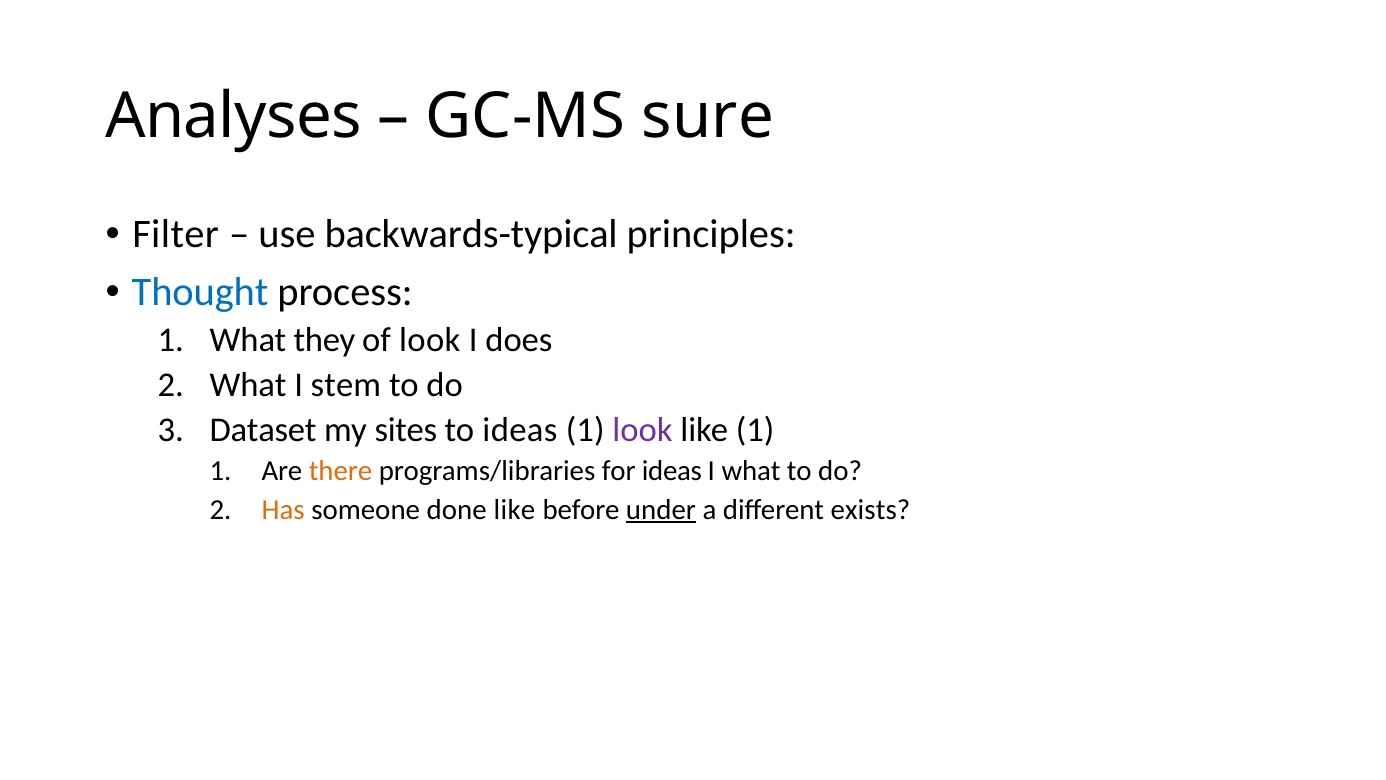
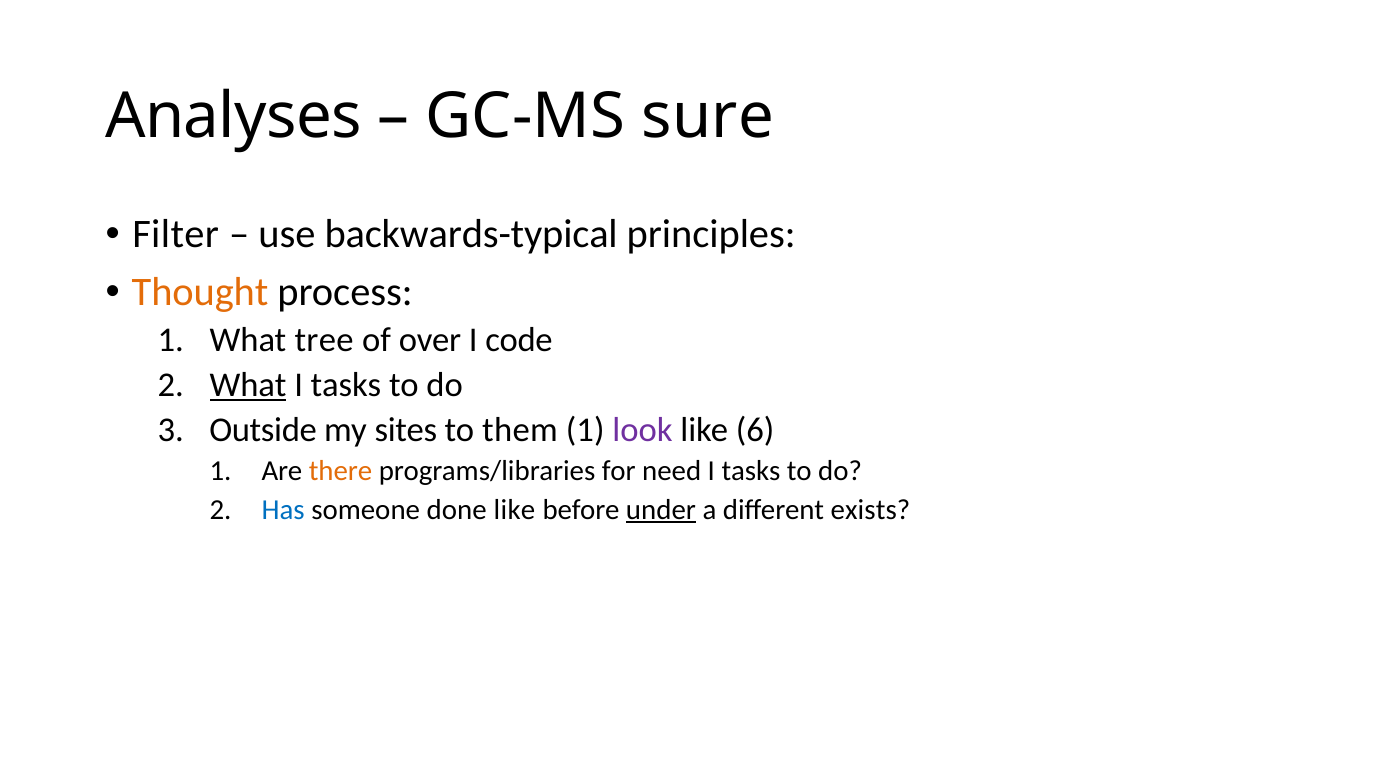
Thought colour: blue -> orange
they: they -> tree
of look: look -> over
does: does -> code
What at (248, 385) underline: none -> present
stem at (346, 385): stem -> tasks
Dataset: Dataset -> Outside
to ideas: ideas -> them
like 1: 1 -> 6
for ideas: ideas -> need
what at (751, 471): what -> tasks
Has colour: orange -> blue
